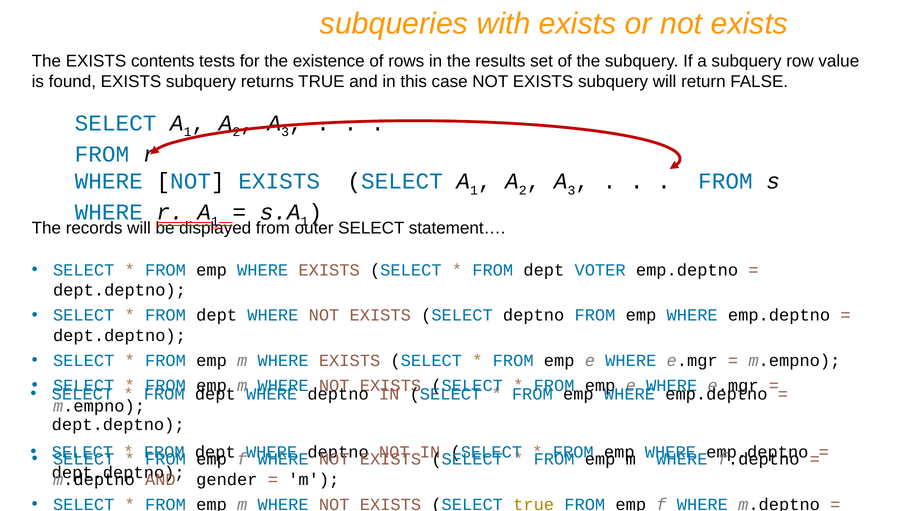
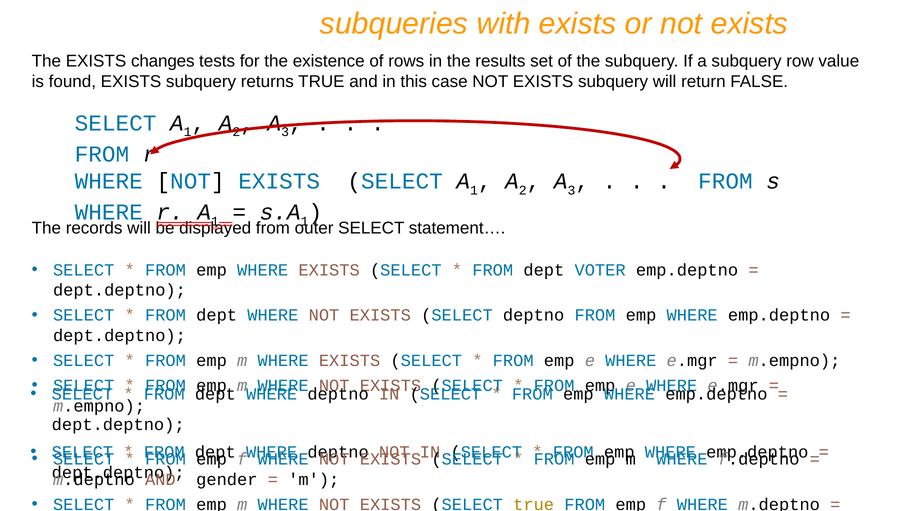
contents: contents -> changes
